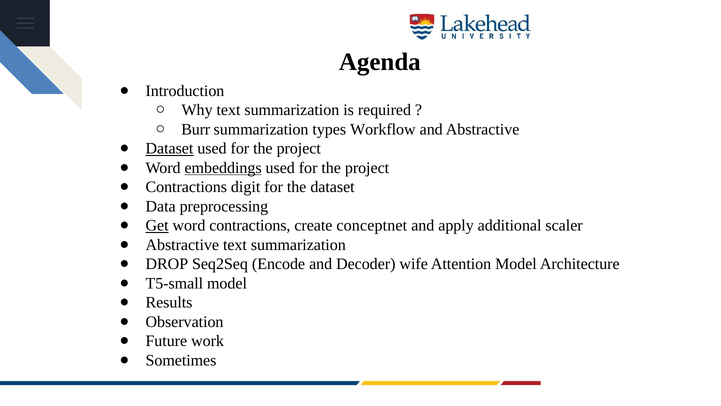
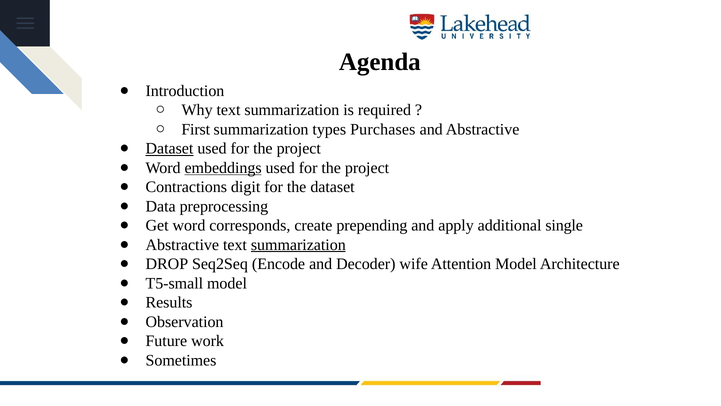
Burr: Burr -> First
Workflow: Workflow -> Purchases
Get underline: present -> none
word contractions: contractions -> corresponds
conceptnet: conceptnet -> prepending
scaler: scaler -> single
summarization at (298, 245) underline: none -> present
